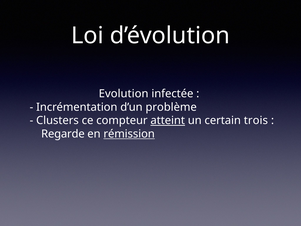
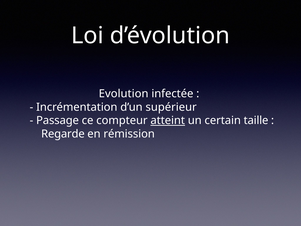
problème: problème -> supérieur
Clusters: Clusters -> Passage
trois: trois -> taille
rémission underline: present -> none
